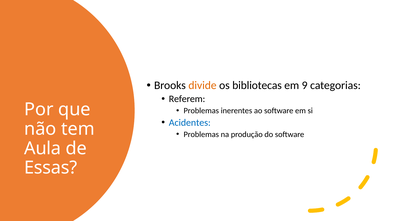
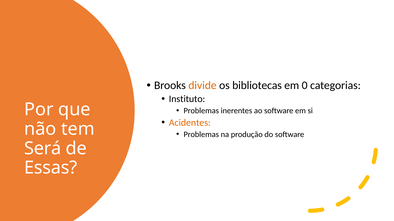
9: 9 -> 0
Referem: Referem -> Instituto
Acidentes colour: blue -> orange
Aula: Aula -> Será
